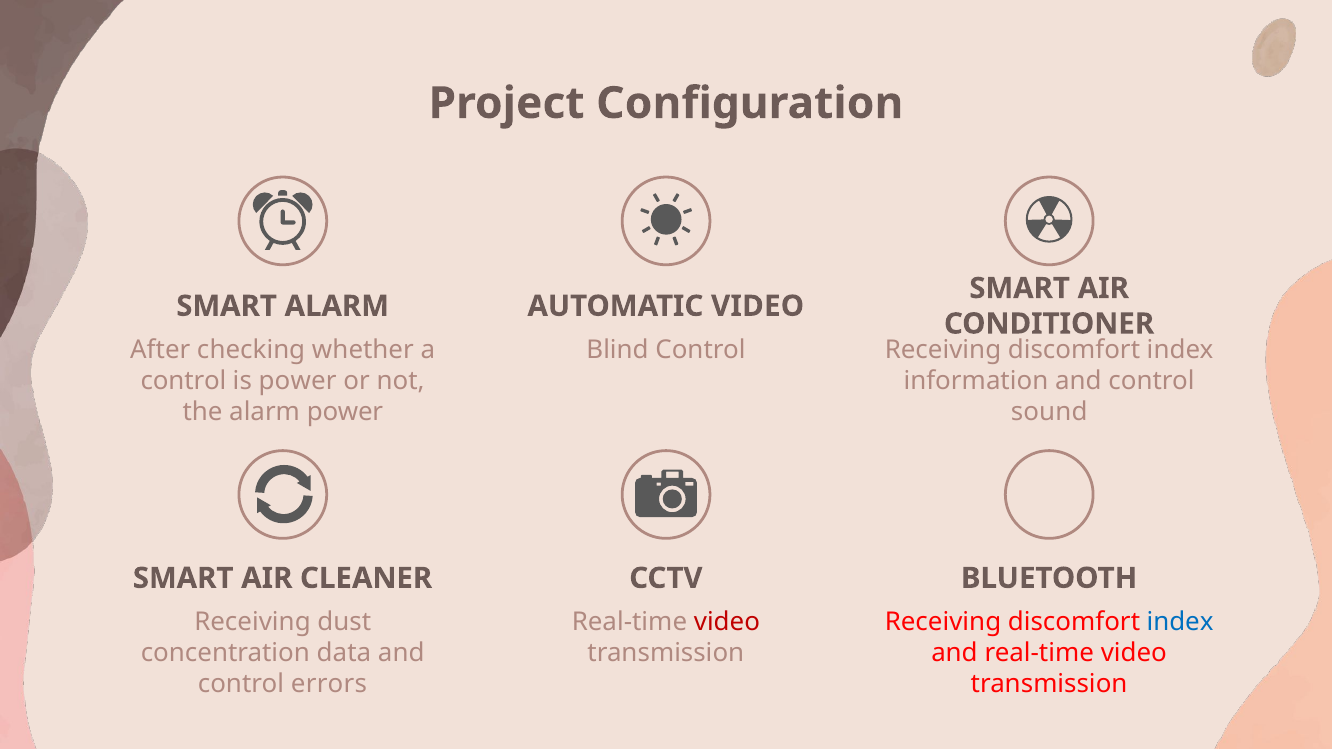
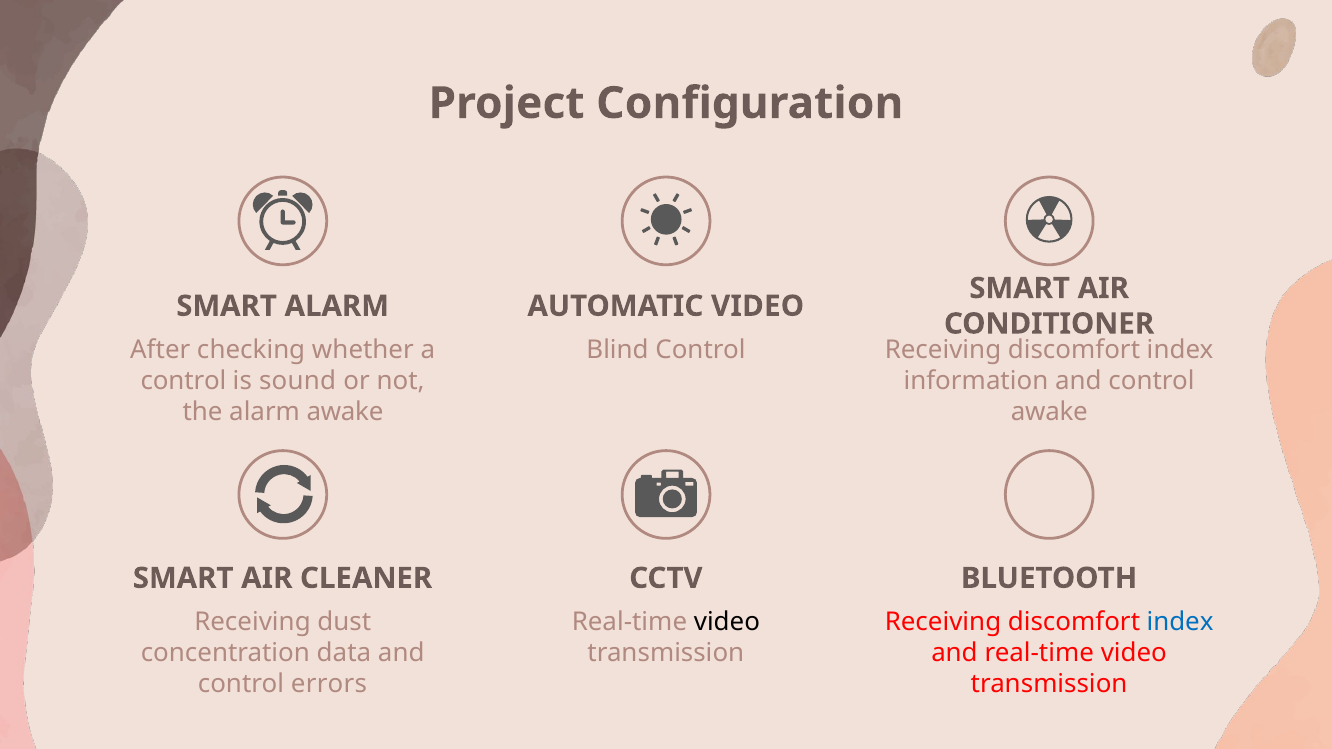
is power: power -> sound
alarm power: power -> awake
sound at (1049, 412): sound -> awake
video at (727, 622) colour: red -> black
